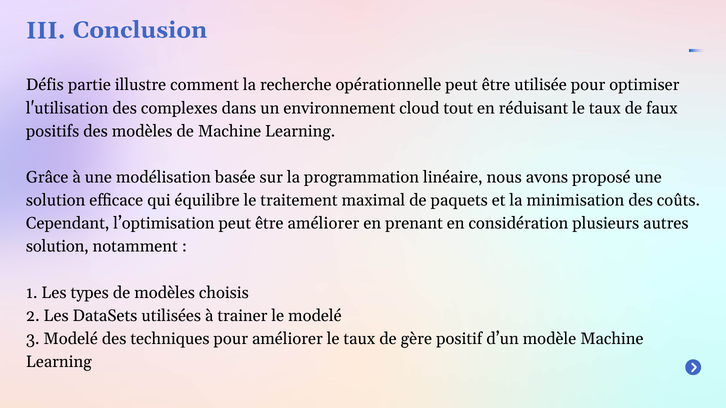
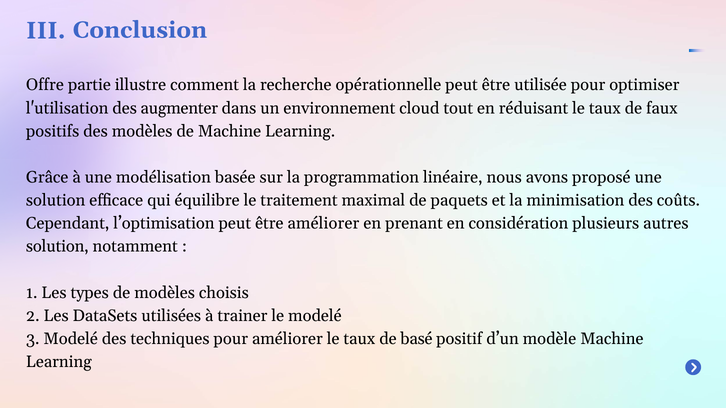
Défis: Défis -> Offre
complexes: complexes -> augmenter
gère: gère -> basé
